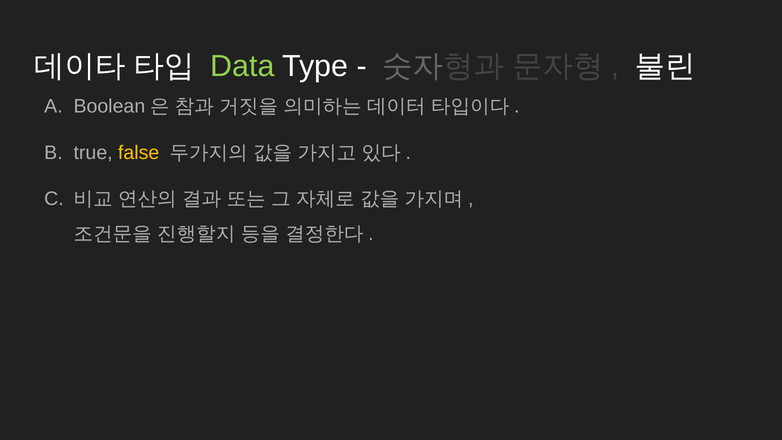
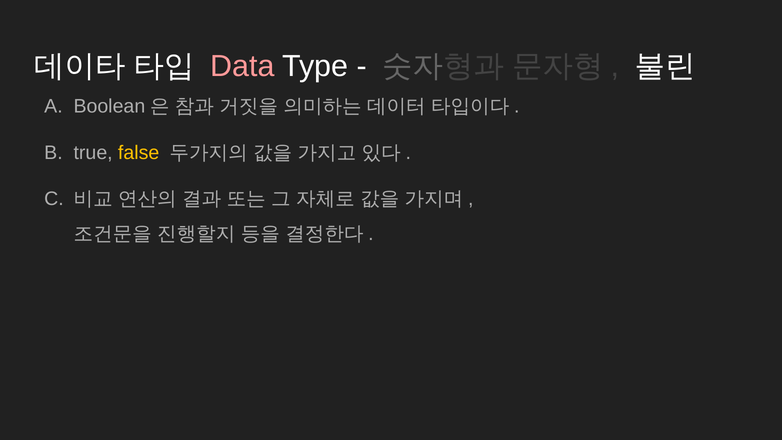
Data colour: light green -> pink
